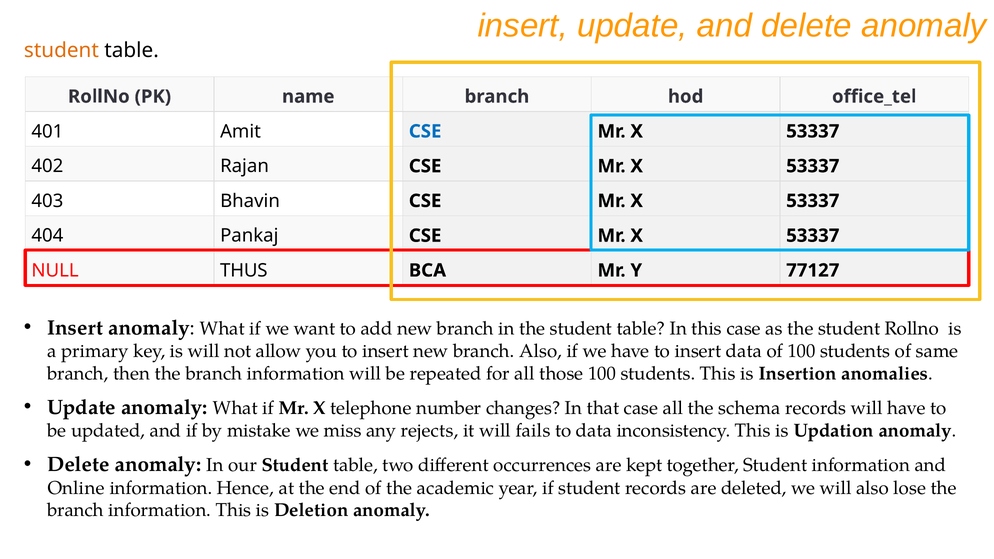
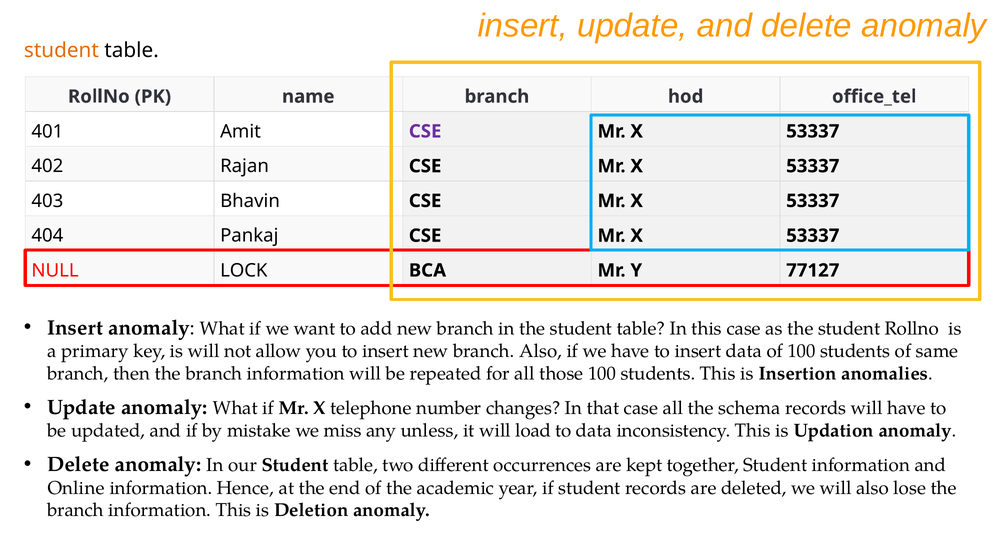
CSE at (425, 131) colour: blue -> purple
THUS: THUS -> LOCK
rejects: rejects -> unless
fails: fails -> load
